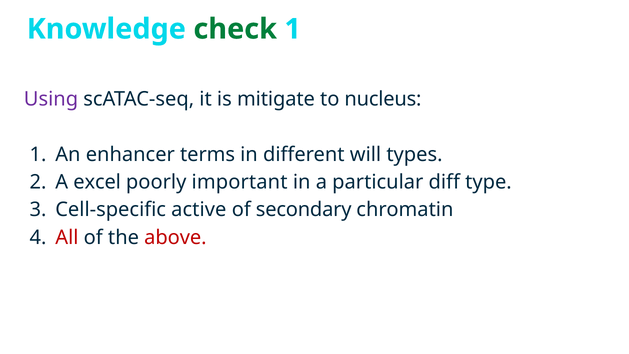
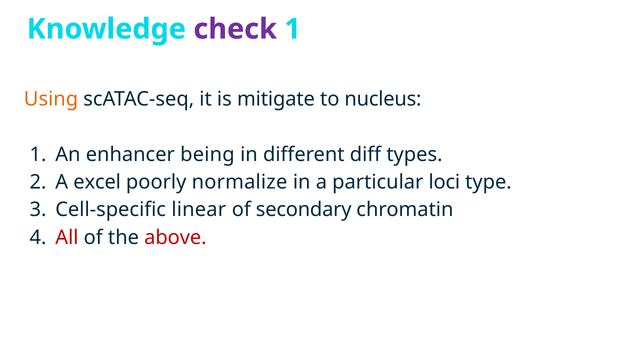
check colour: green -> purple
Using colour: purple -> orange
terms: terms -> being
will: will -> diff
important: important -> normalize
diff: diff -> loci
active: active -> linear
